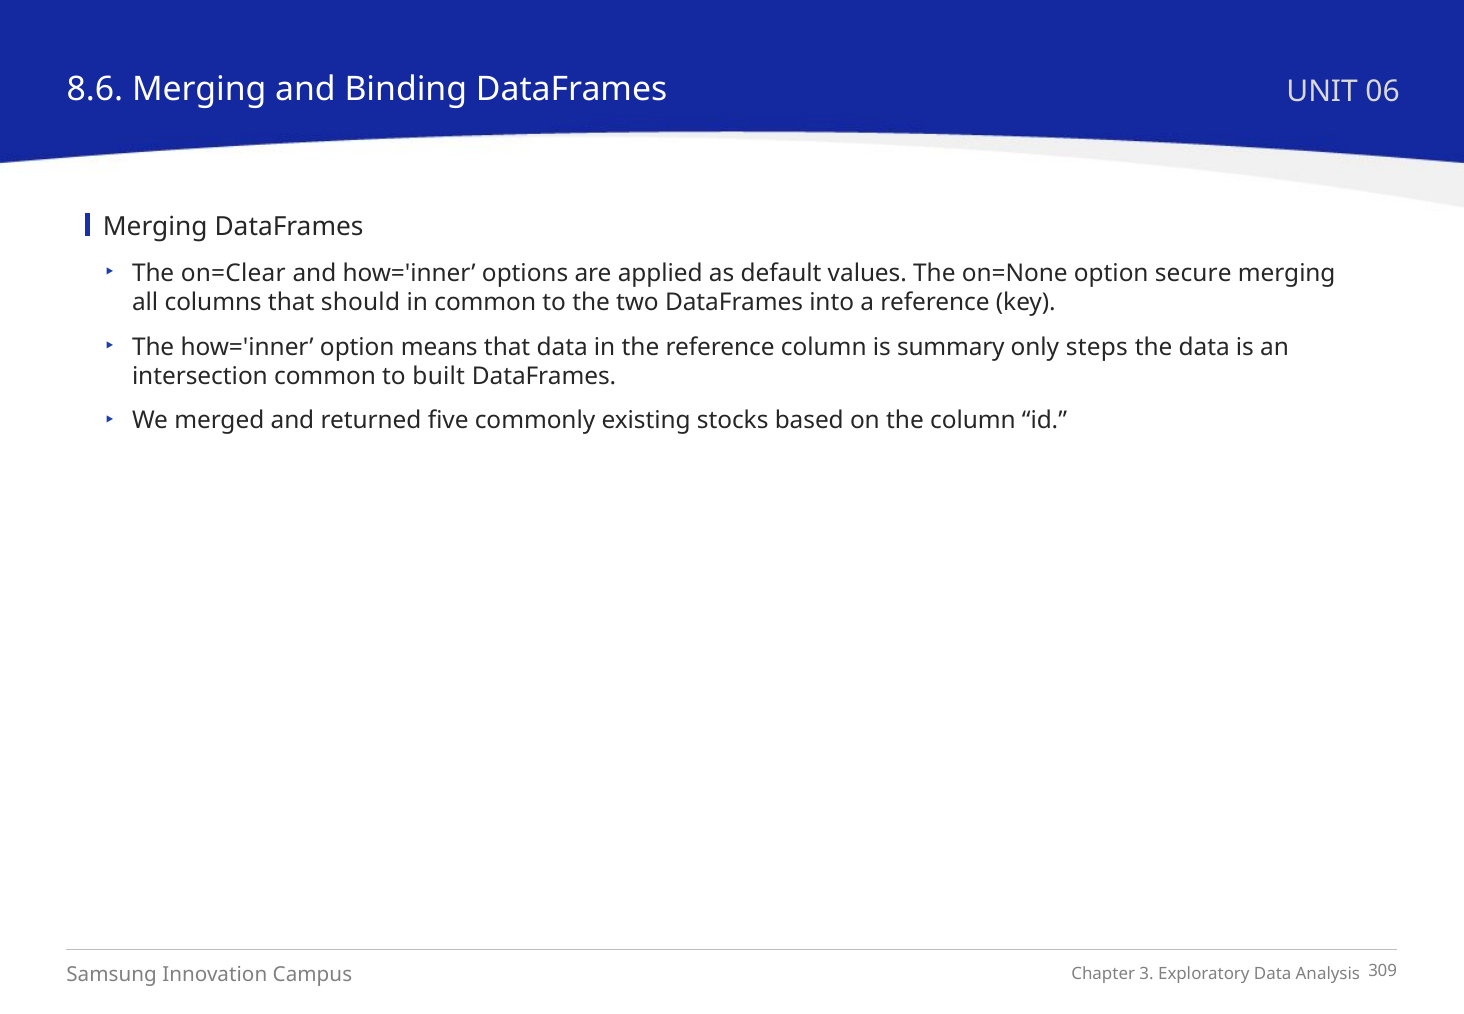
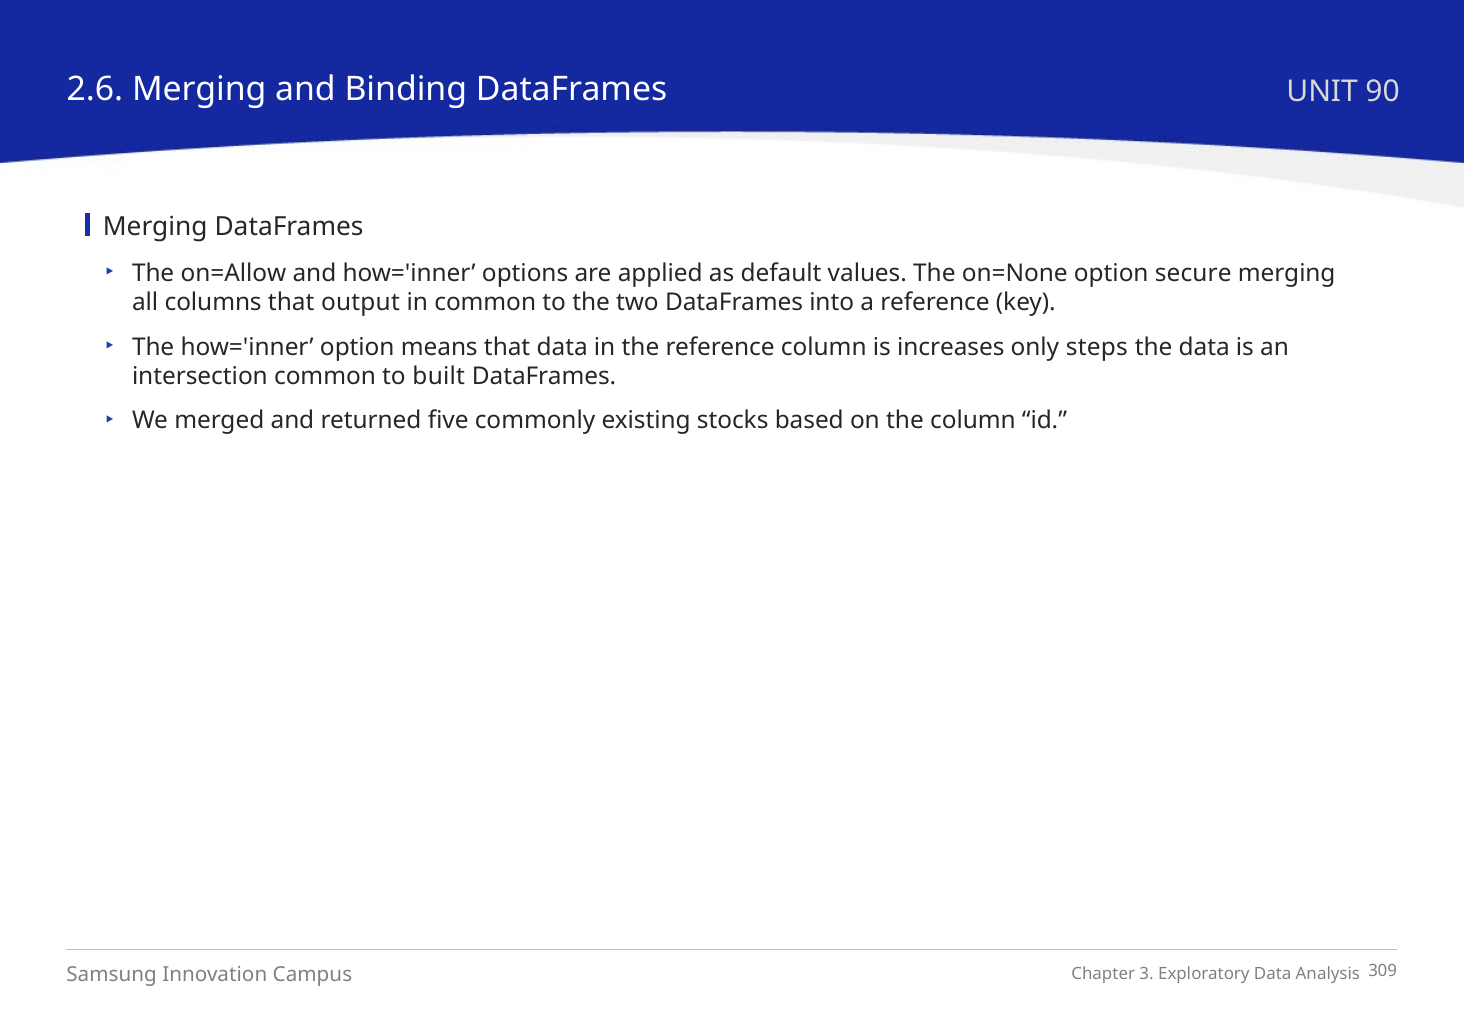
8.6: 8.6 -> 2.6
06: 06 -> 90
on=Clear: on=Clear -> on=Allow
should: should -> output
summary: summary -> increases
